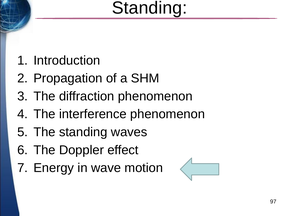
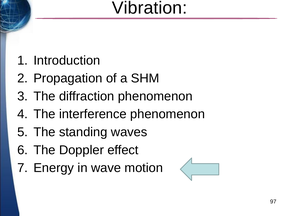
Standing at (150, 8): Standing -> Vibration
